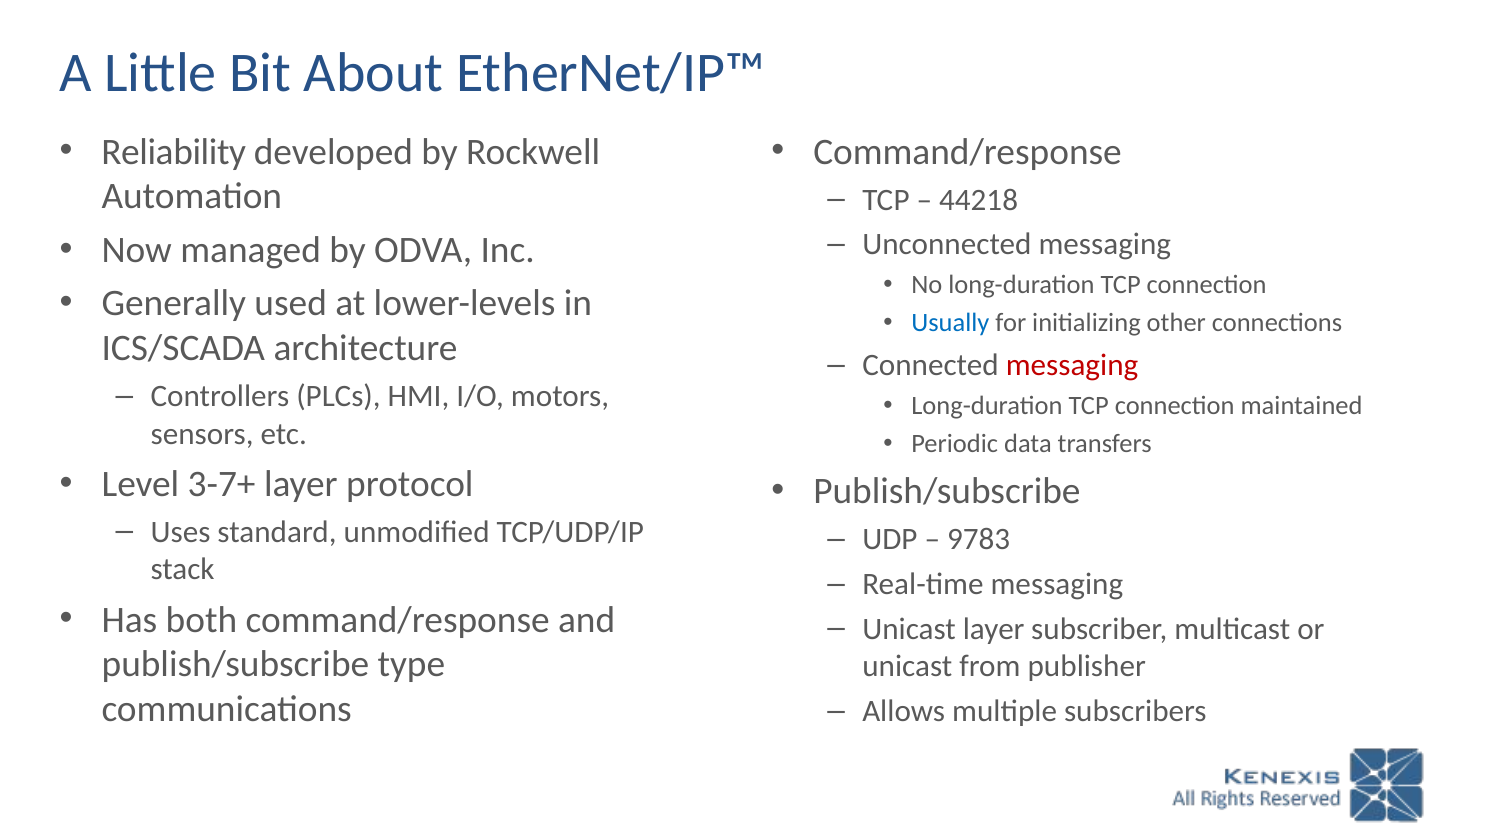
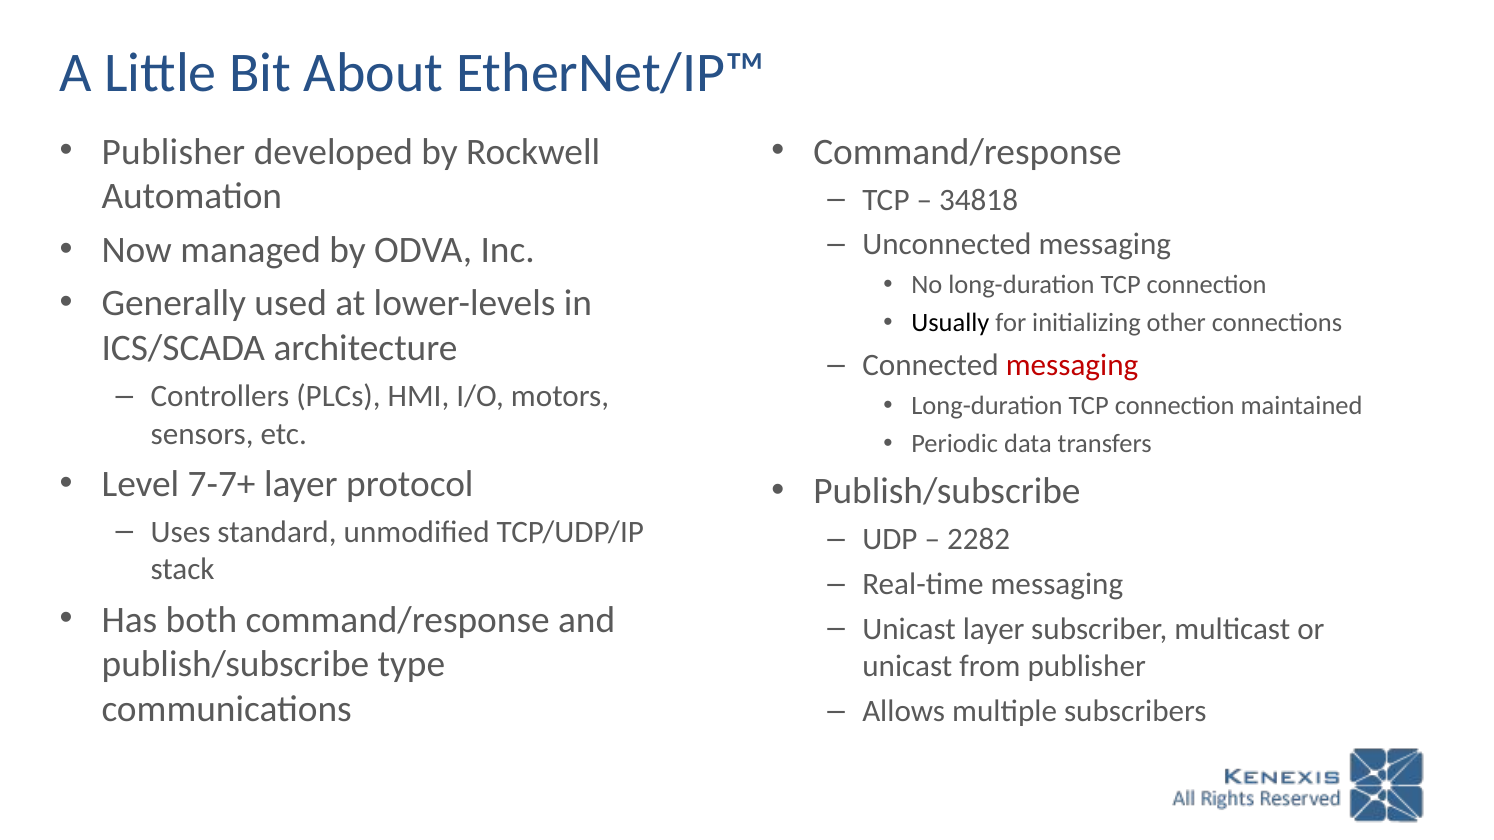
Reliability at (174, 152): Reliability -> Publisher
44218: 44218 -> 34818
Usually colour: blue -> black
3-7+: 3-7+ -> 7-7+
9783: 9783 -> 2282
